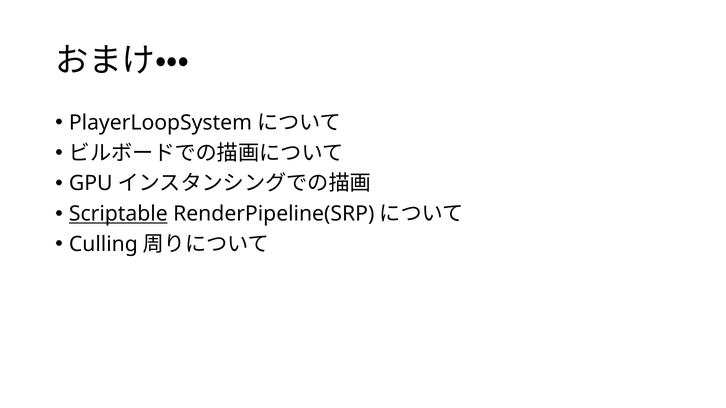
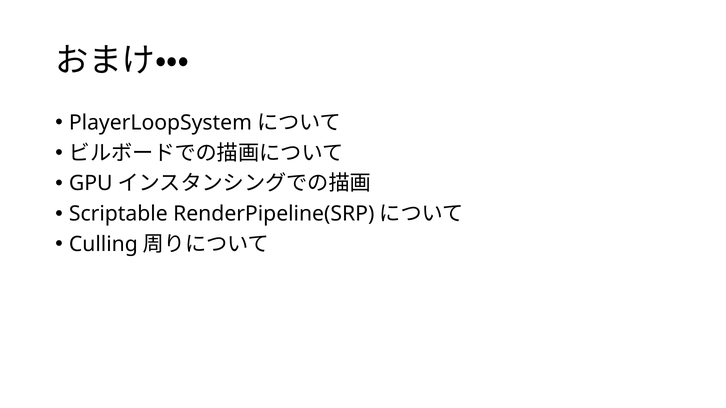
Scriptable underline: present -> none
